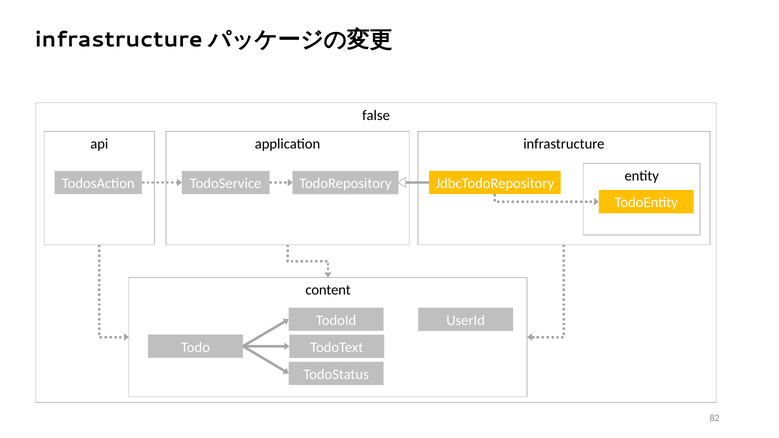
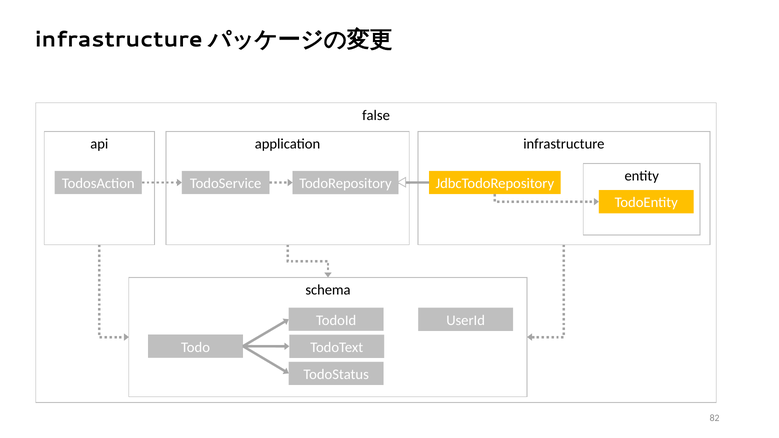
content: content -> schema
